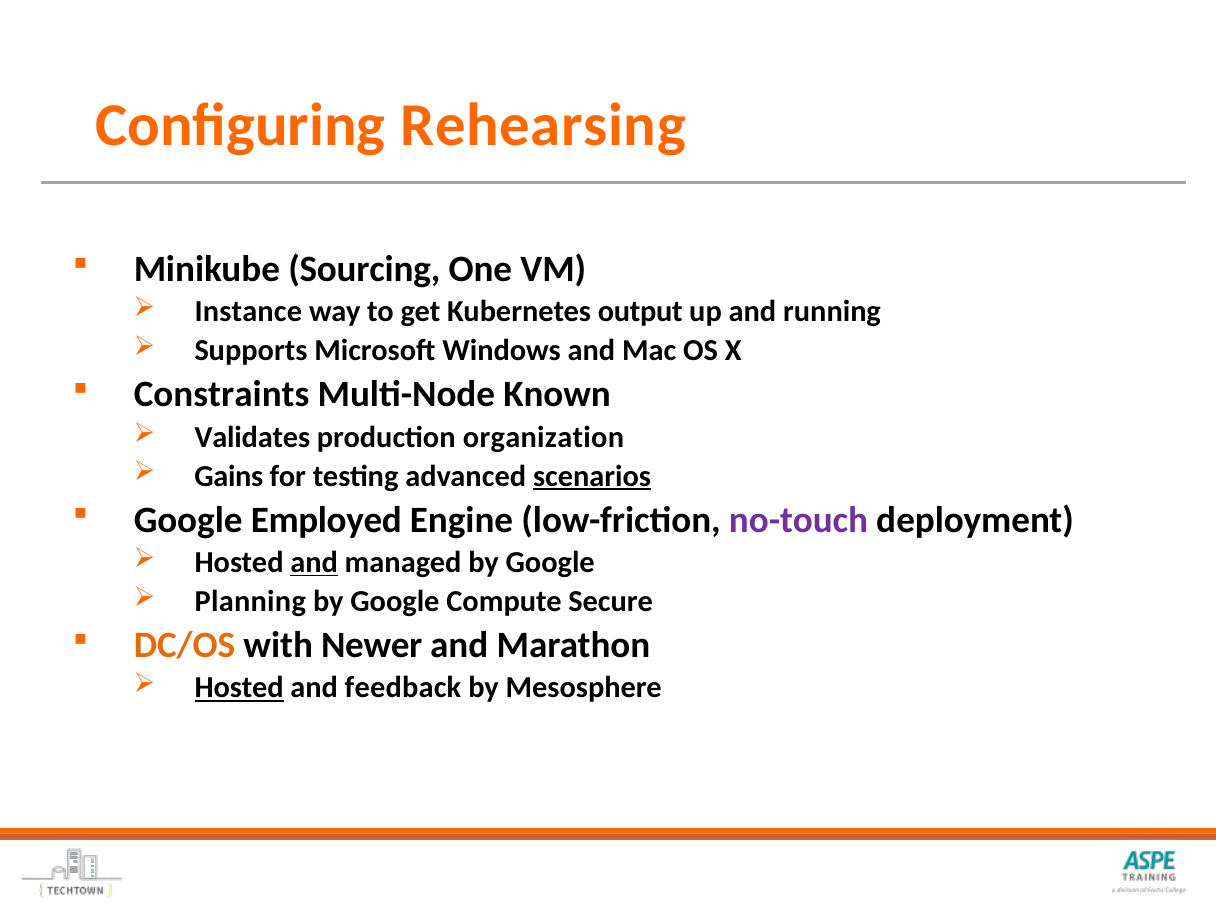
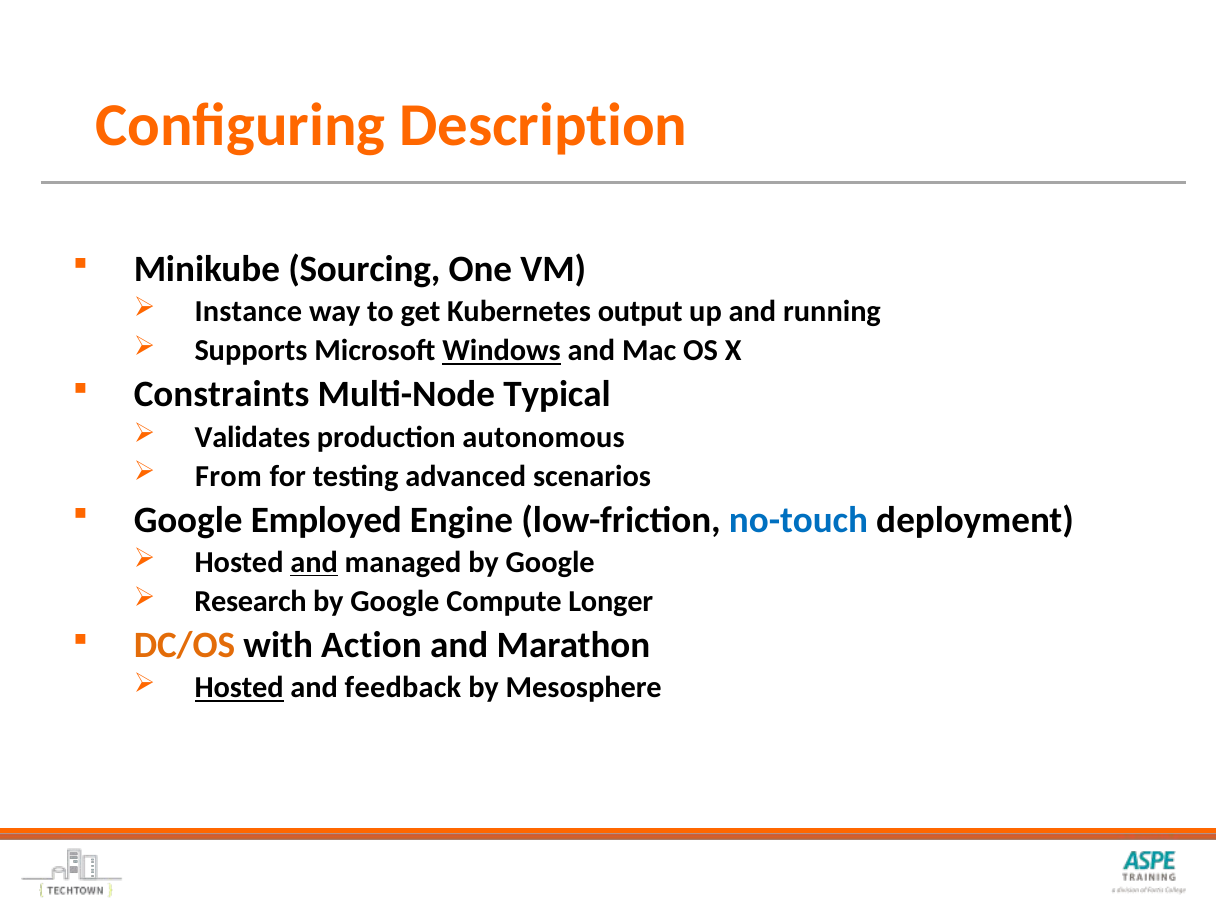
Rehearsing: Rehearsing -> Description
Windows underline: none -> present
Known: Known -> Typical
organization: organization -> autonomous
Gains: Gains -> From
scenarios underline: present -> none
no-touch colour: purple -> blue
Planning: Planning -> Research
Secure: Secure -> Longer
Newer: Newer -> Action
